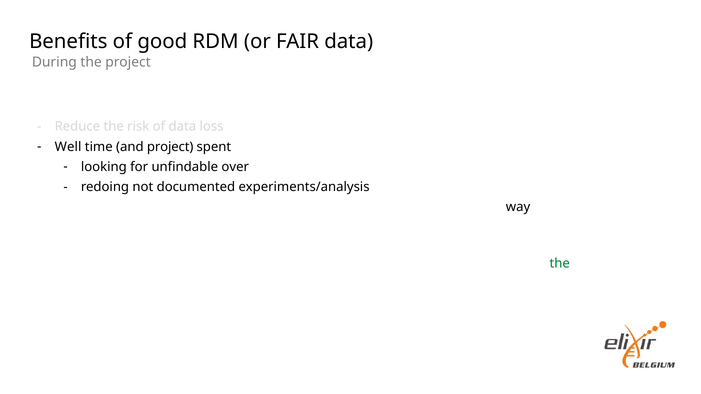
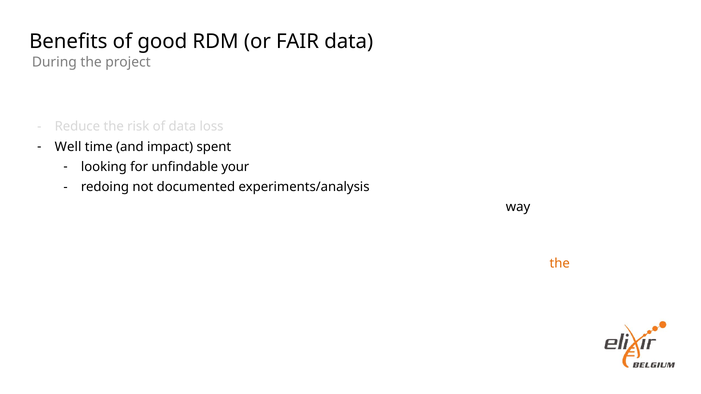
and project: project -> impact
unfindable over: over -> your
the at (560, 263) colour: green -> orange
